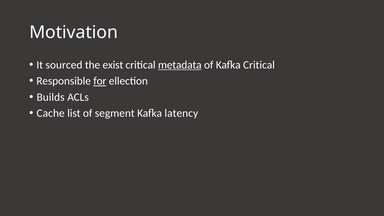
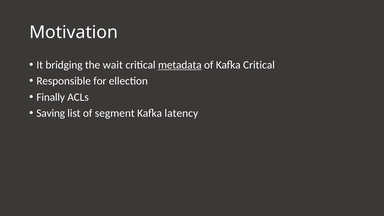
sourced: sourced -> bridging
exist: exist -> wait
for underline: present -> none
Builds: Builds -> Finally
Cache: Cache -> Saving
